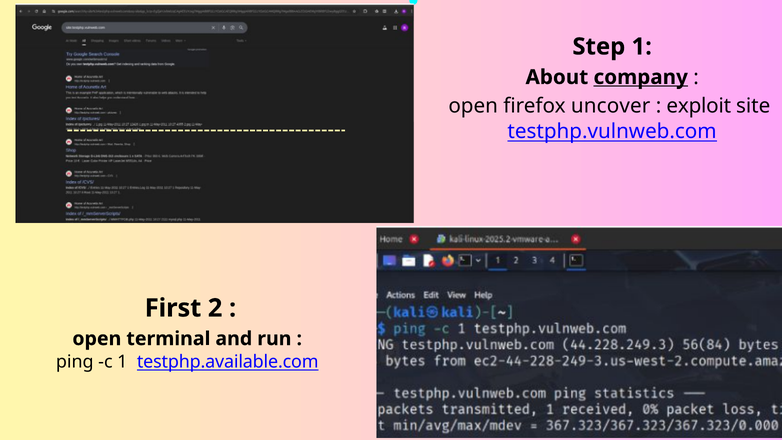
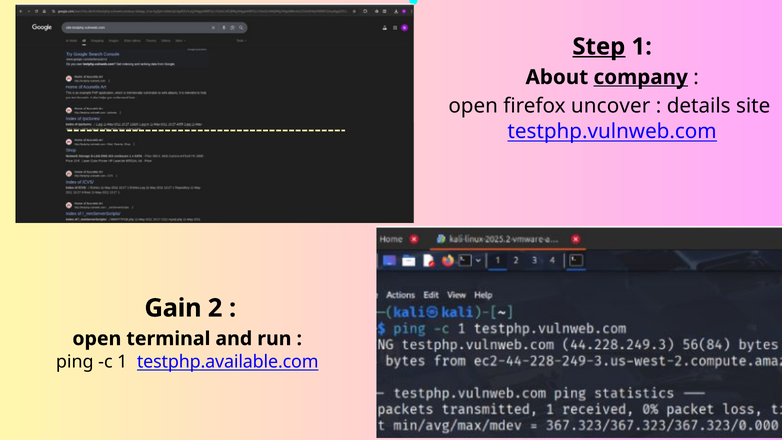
Step underline: none -> present
exploit: exploit -> details
First: First -> Gain
